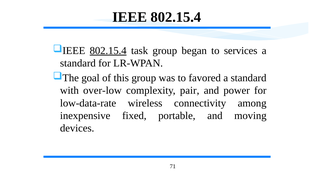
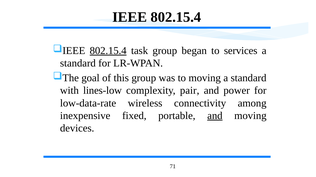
to favored: favored -> moving
over-low: over-low -> lines-low
and at (215, 116) underline: none -> present
